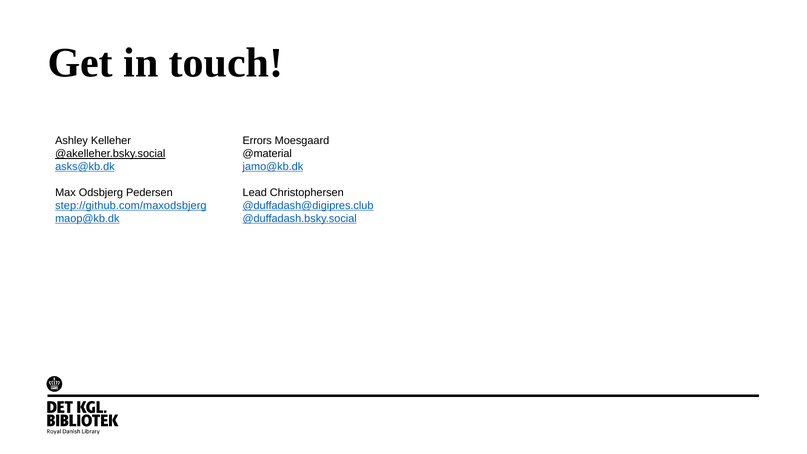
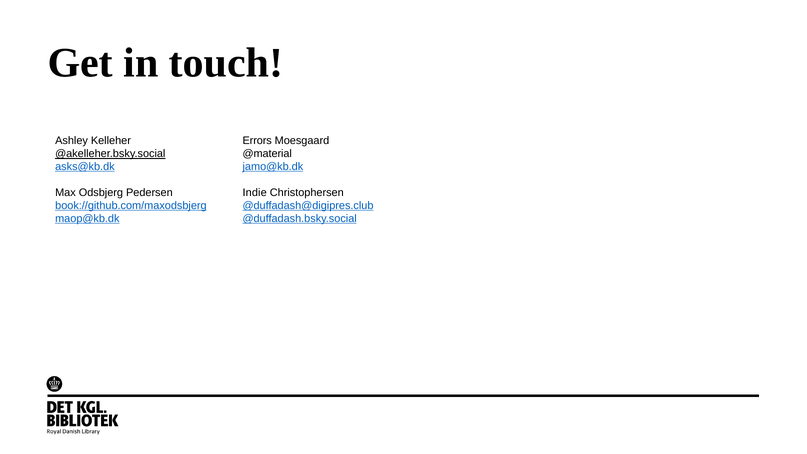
Lead: Lead -> Indie
step://github.com/maxodsbjerg: step://github.com/maxodsbjerg -> book://github.com/maxodsbjerg
